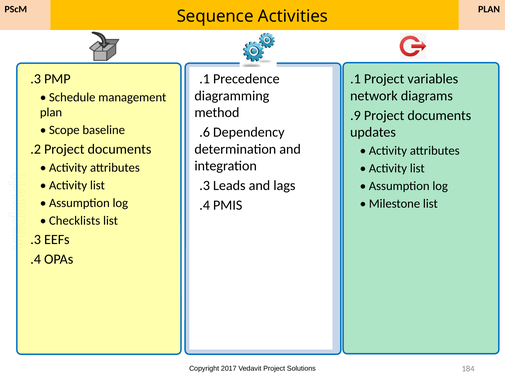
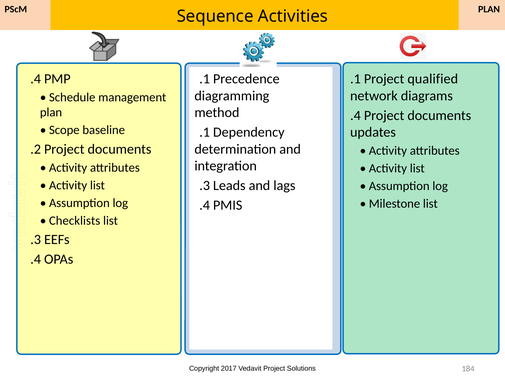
.3 at (36, 79): .3 -> .4
variables: variables -> qualified
.9 at (355, 115): .9 -> .4
.6 at (205, 132): .6 -> .1
